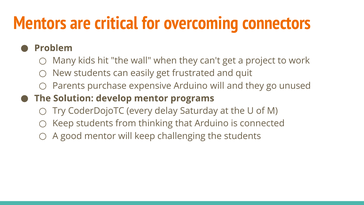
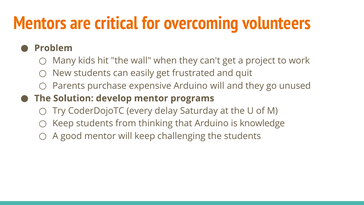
connectors: connectors -> volunteers
connected: connected -> knowledge
